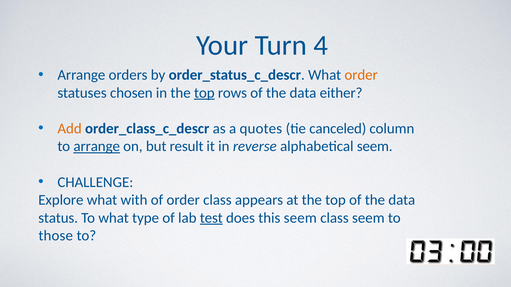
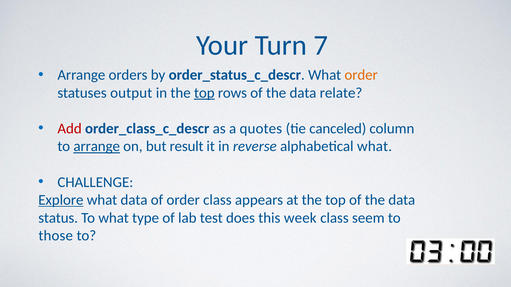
4: 4 -> 7
chosen: chosen -> output
either: either -> relate
Add colour: orange -> red
alphabetical seem: seem -> what
Explore underline: none -> present
what with: with -> data
test underline: present -> none
this seem: seem -> week
